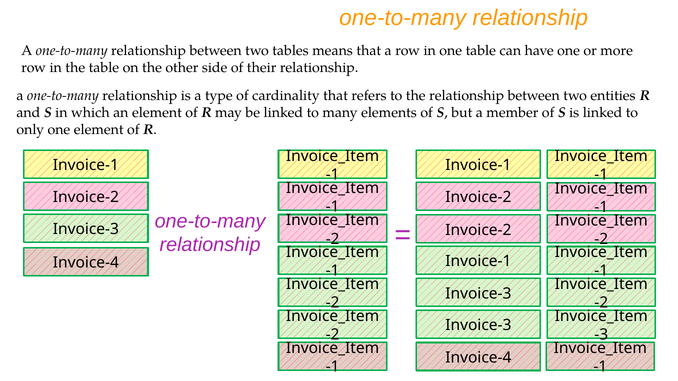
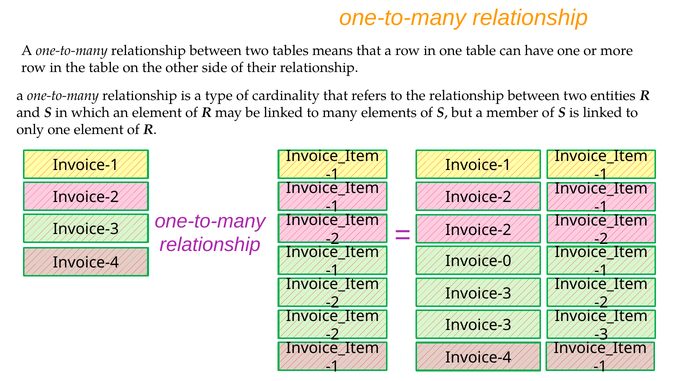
Invoice-1 at (478, 262): Invoice-1 -> Invoice-0
